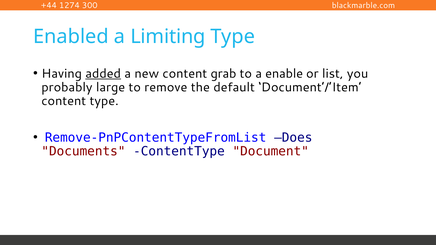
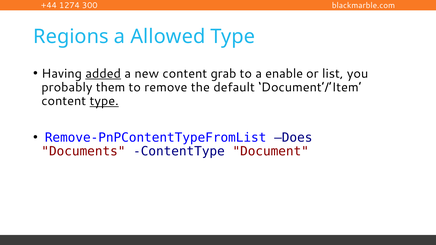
Enabled: Enabled -> Regions
Limiting: Limiting -> Allowed
large: large -> them
type at (104, 101) underline: none -> present
